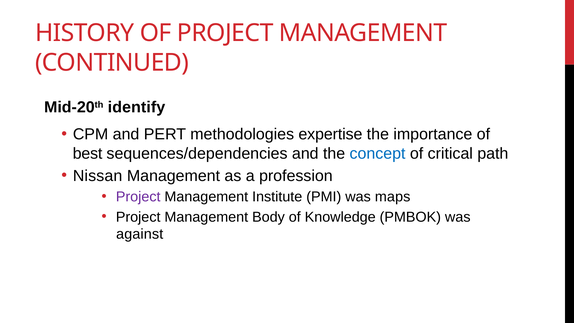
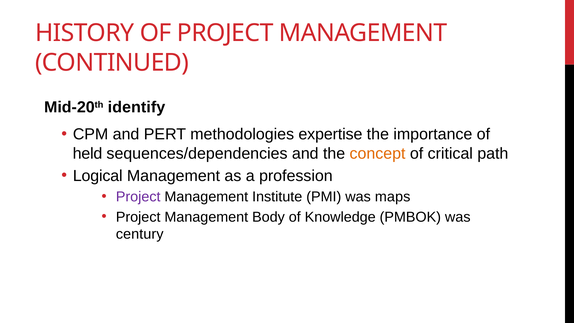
best: best -> held
concept colour: blue -> orange
Nissan: Nissan -> Logical
against: against -> century
